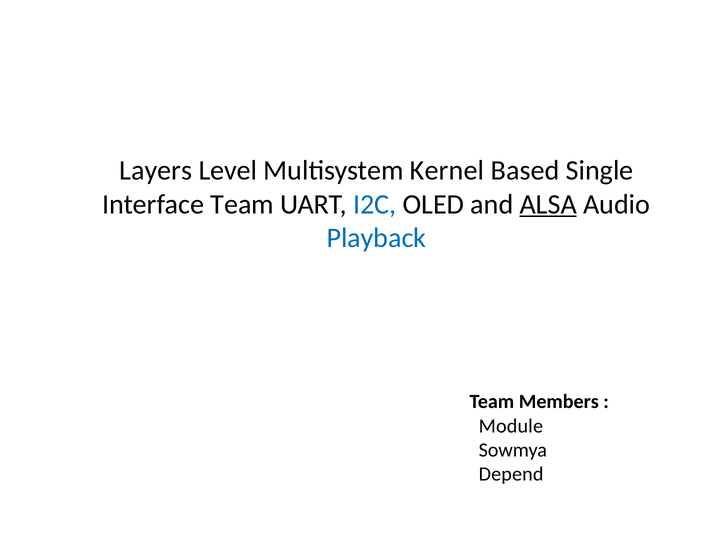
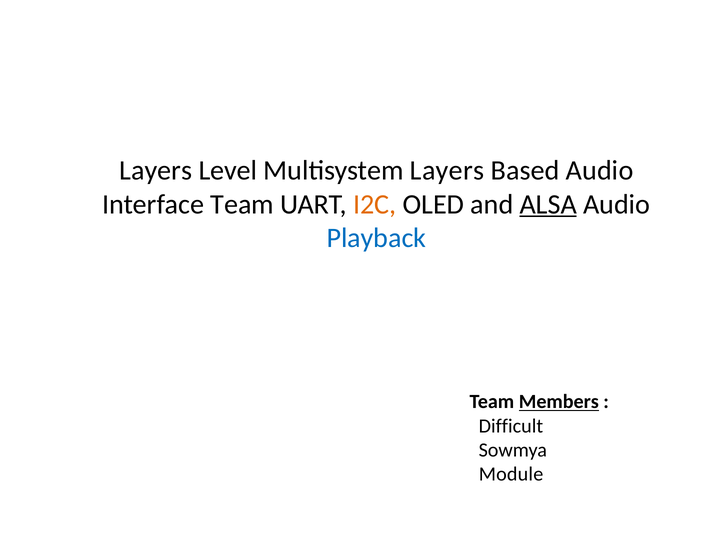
Multisystem Kernel: Kernel -> Layers
Based Single: Single -> Audio
I2C colour: blue -> orange
Members underline: none -> present
Module: Module -> Difficult
Depend: Depend -> Module
